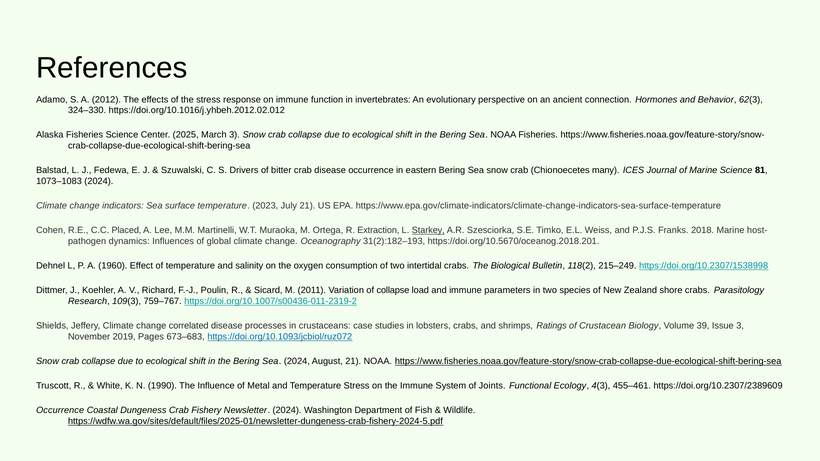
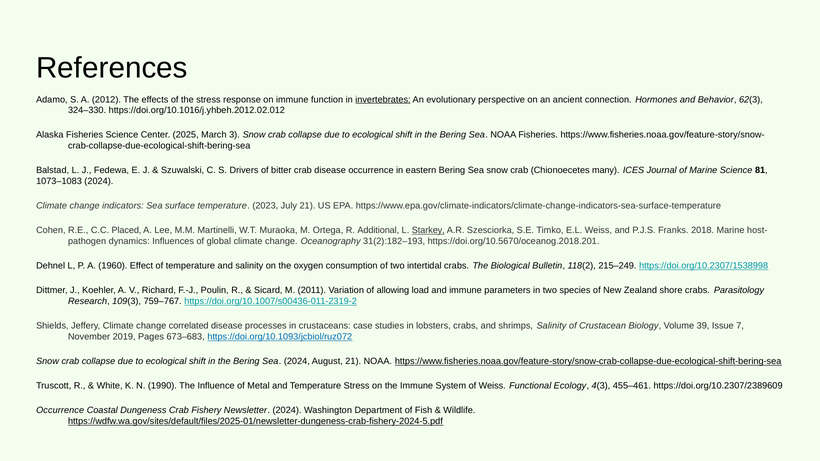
invertebrates underline: none -> present
Extraction: Extraction -> Additional
of collapse: collapse -> allowing
shrimps Ratings: Ratings -> Salinity
Issue 3: 3 -> 7
of Joints: Joints -> Weiss
